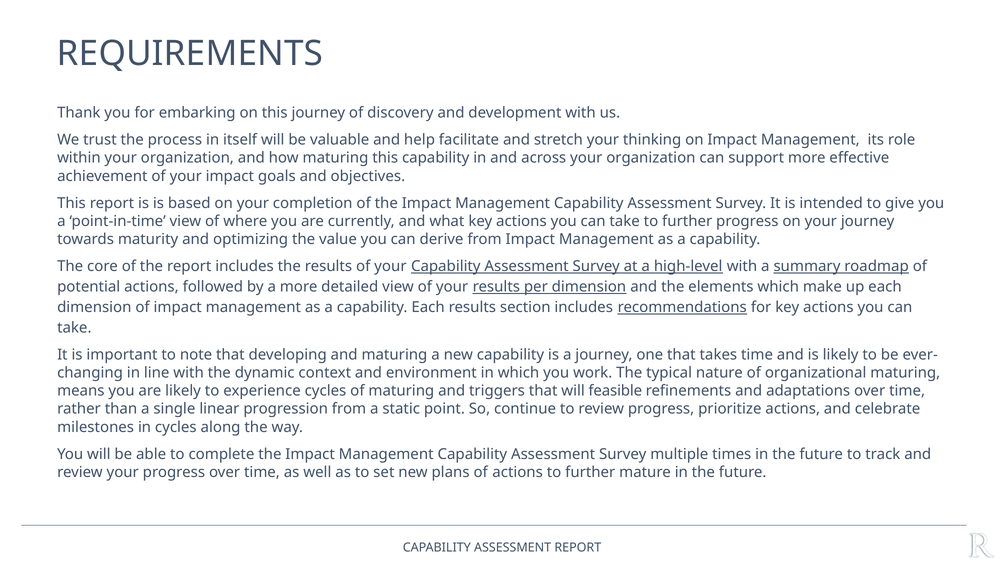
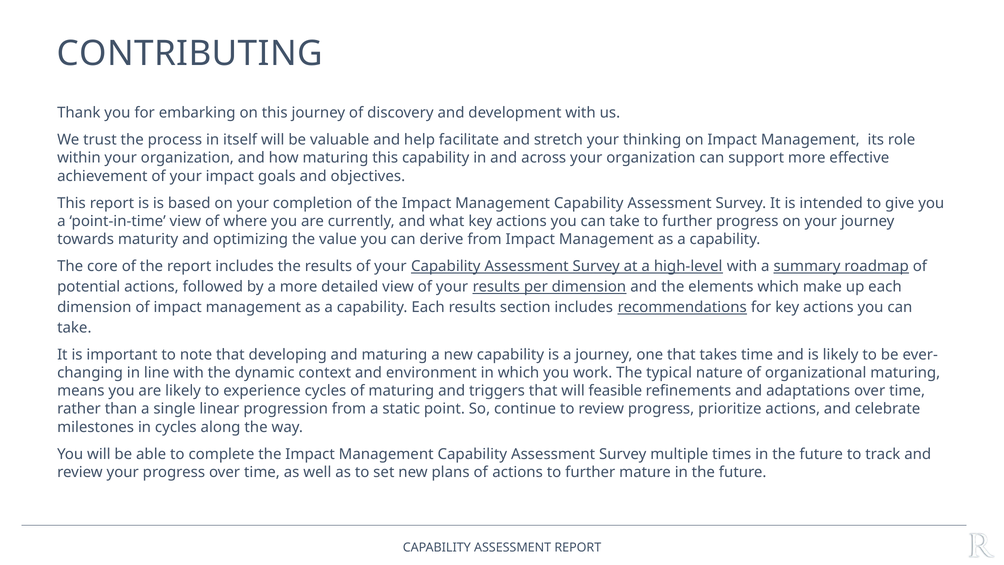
REQUIREMENTS: REQUIREMENTS -> CONTRIBUTING
